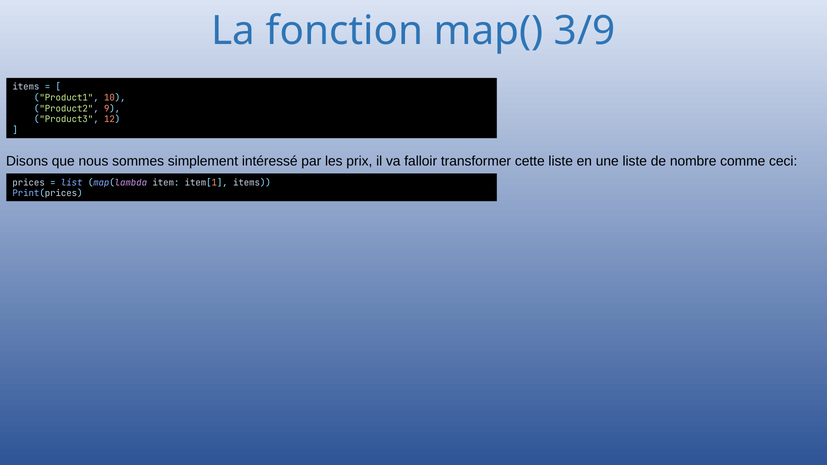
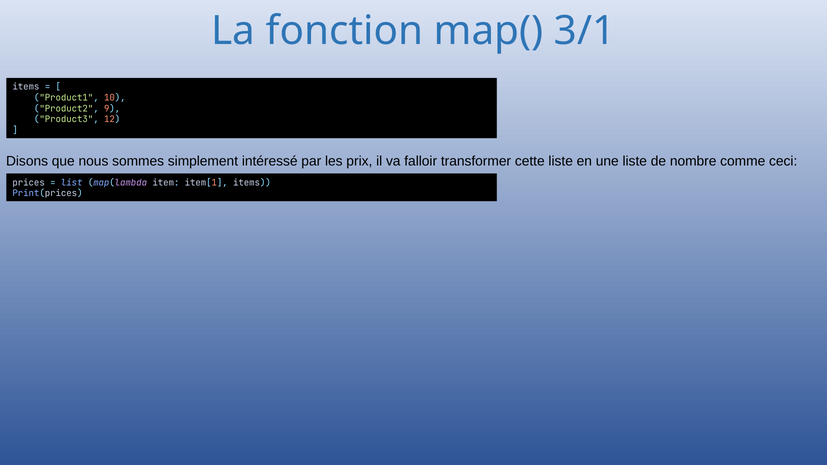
3/9: 3/9 -> 3/1
